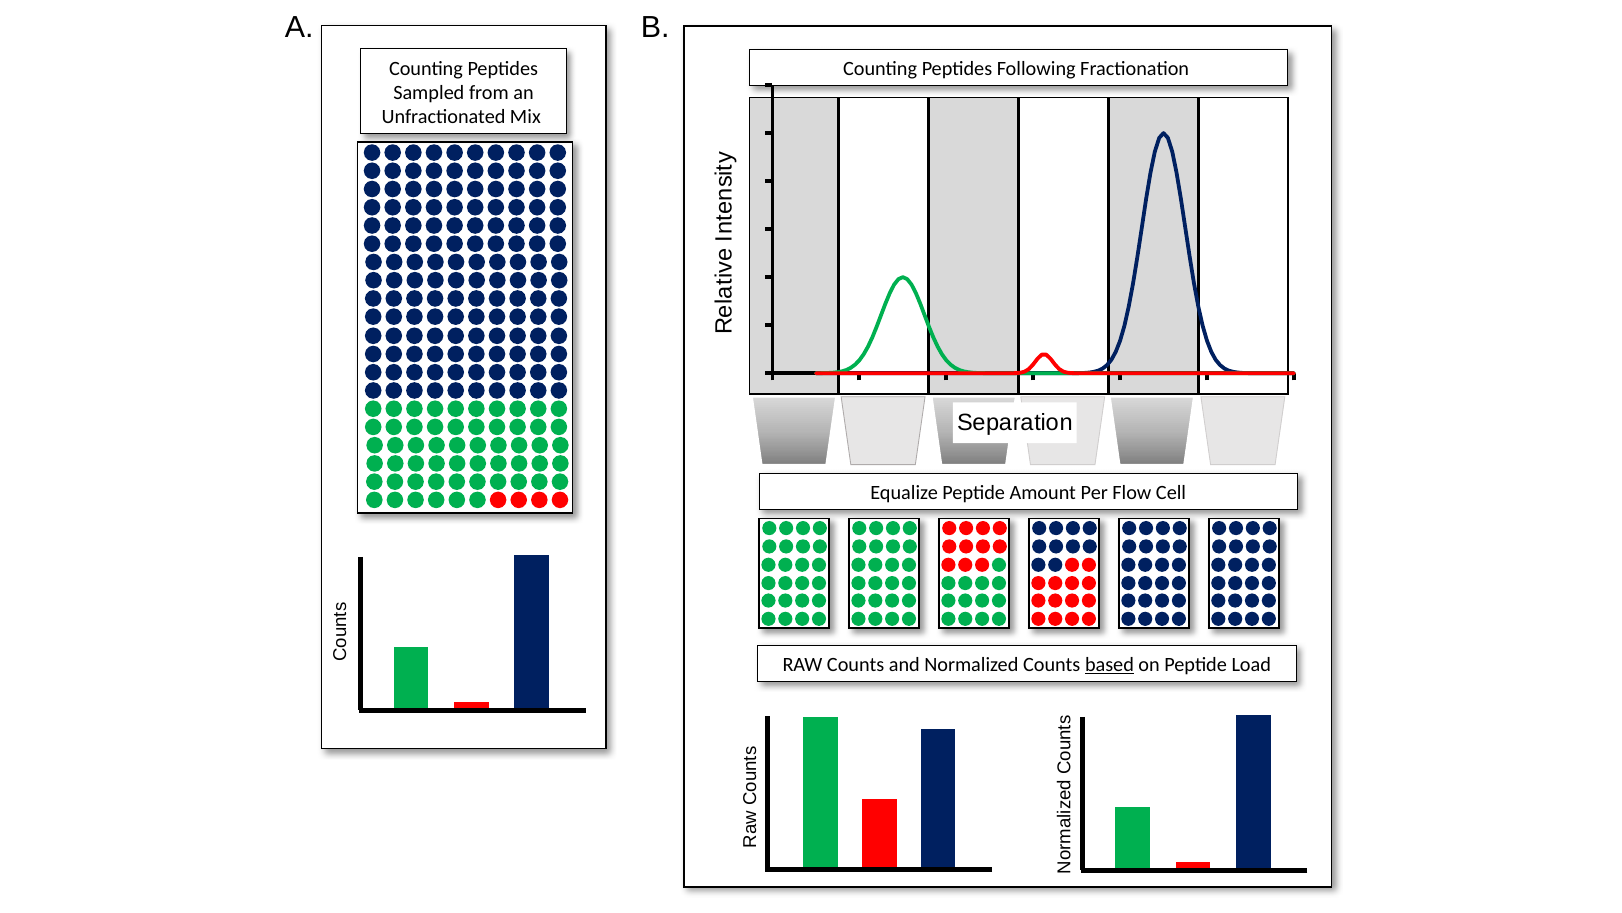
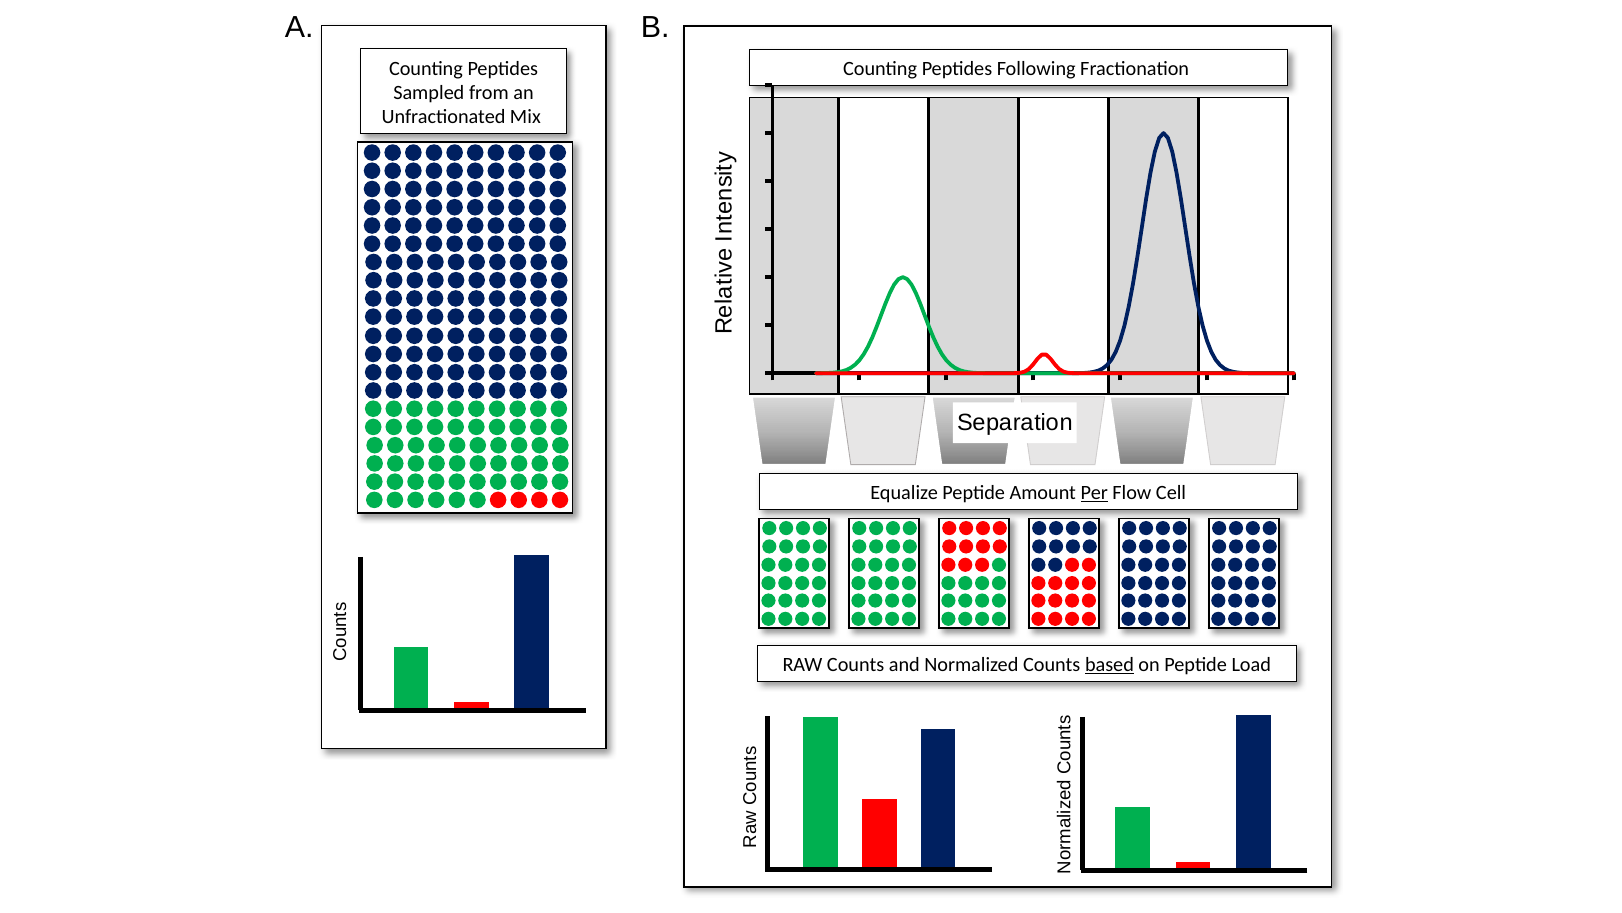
Per underline: none -> present
